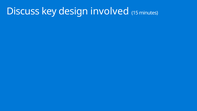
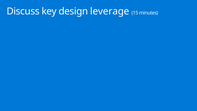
involved: involved -> leverage
